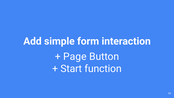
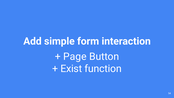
Start: Start -> Exist
